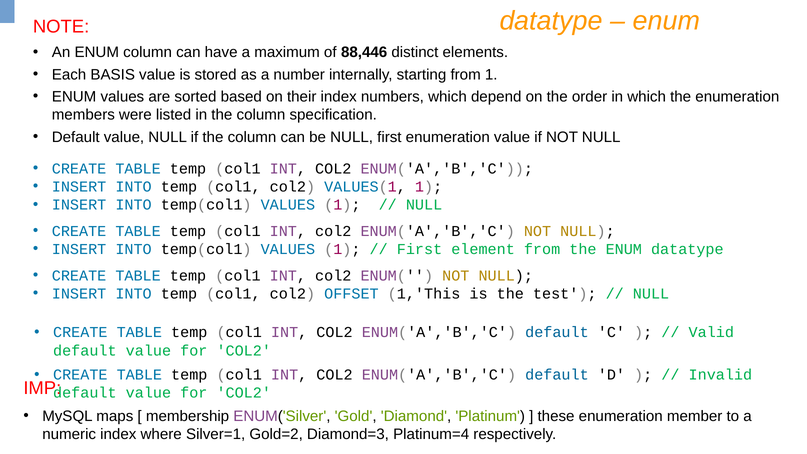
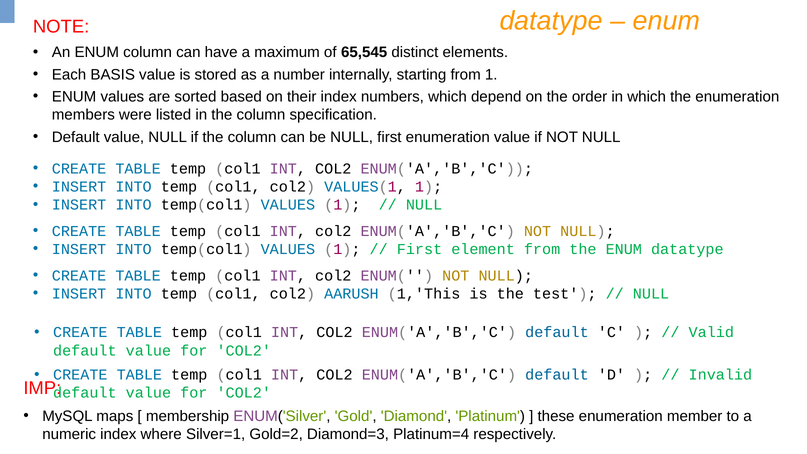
88,446: 88,446 -> 65,545
OFFSET: OFFSET -> AARUSH
